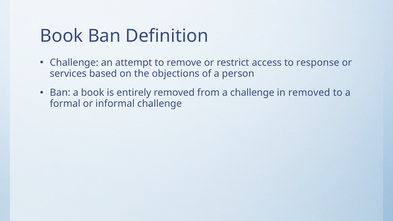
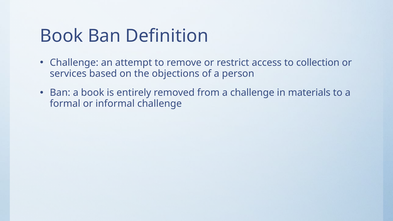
response: response -> collection
in removed: removed -> materials
